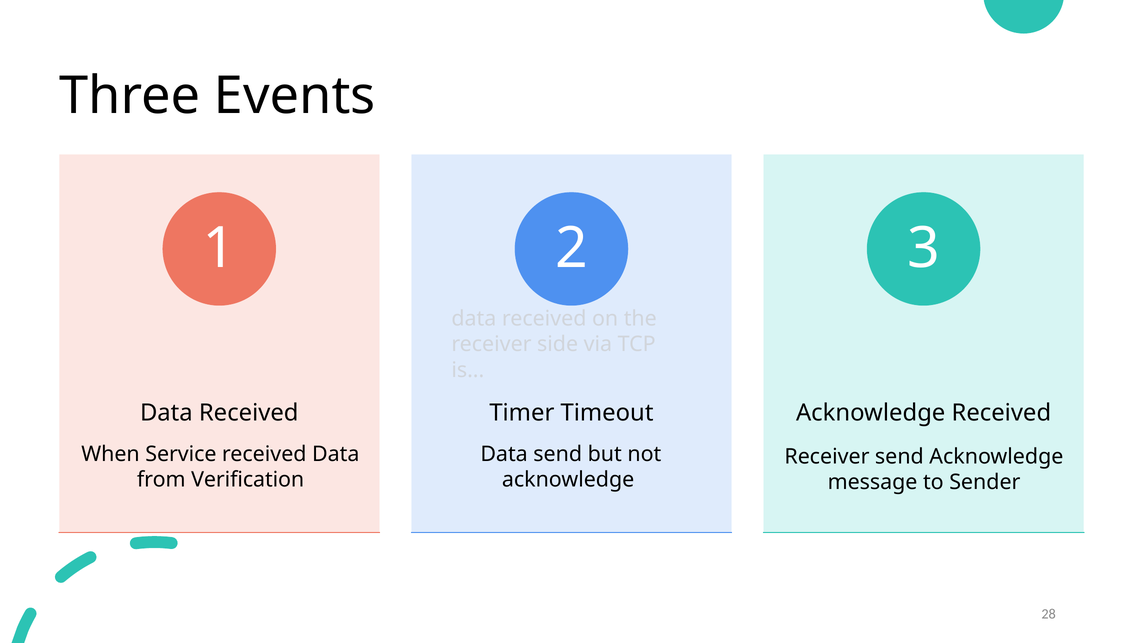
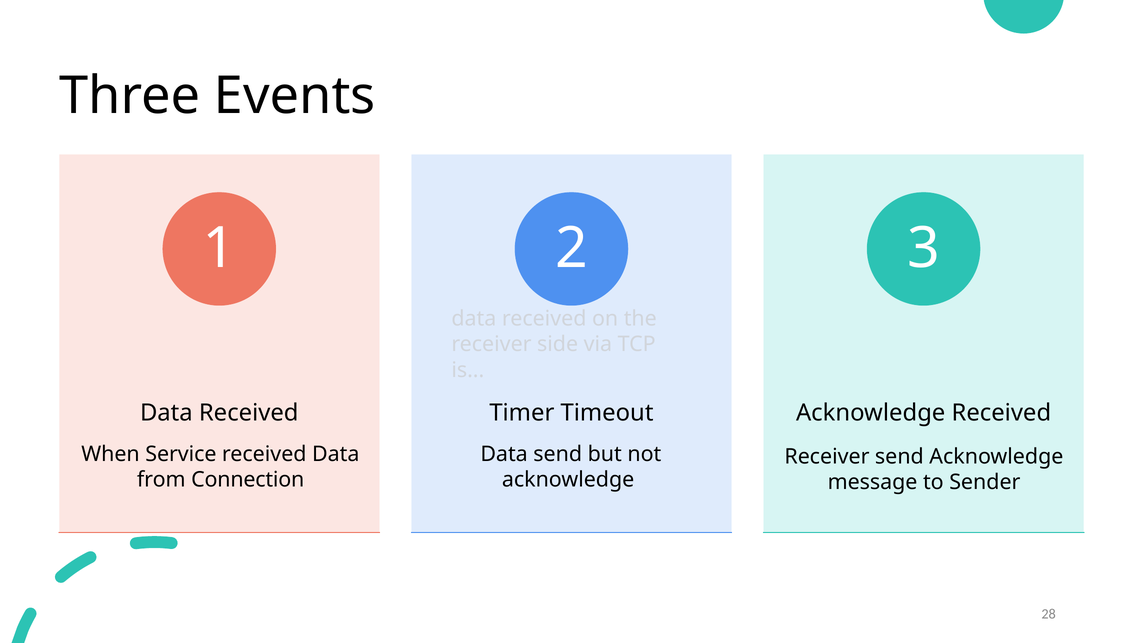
Verification: Verification -> Connection
